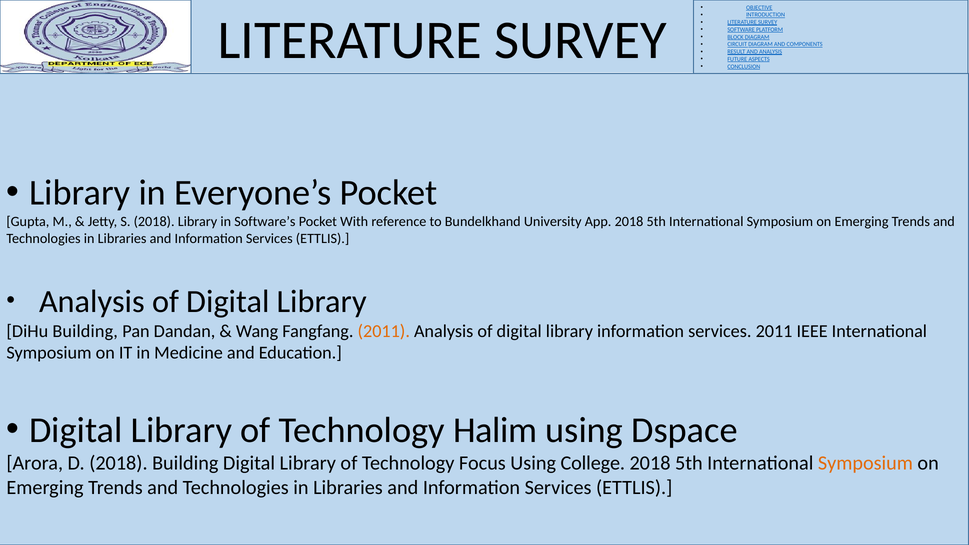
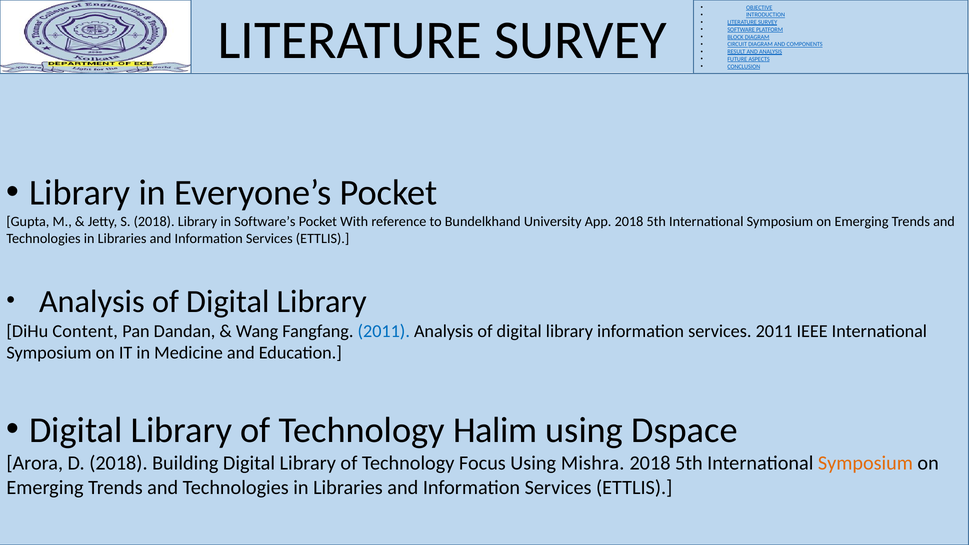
DiHu Building: Building -> Content
2011 at (384, 331) colour: orange -> blue
College: College -> Mishra
